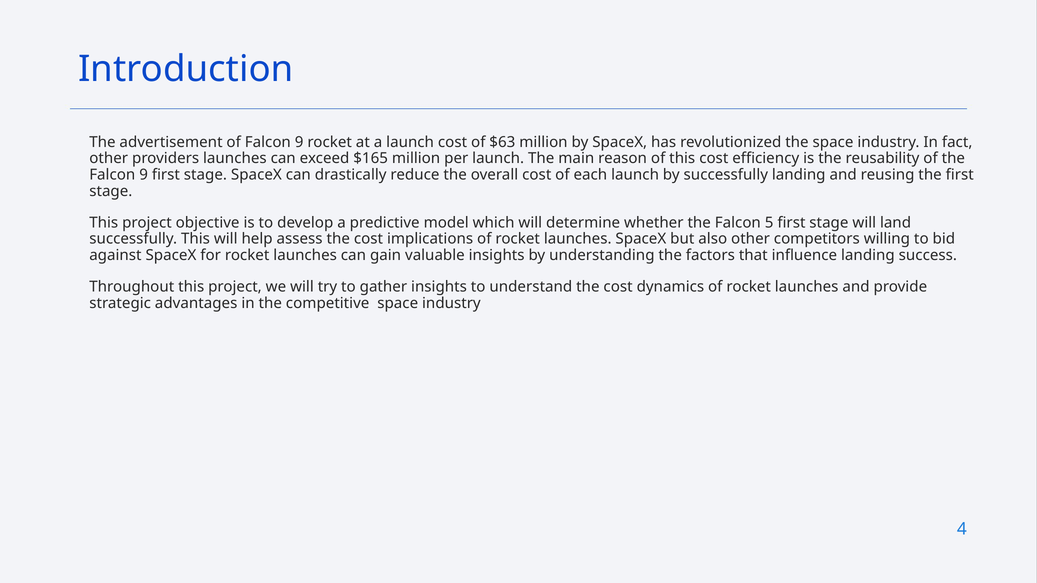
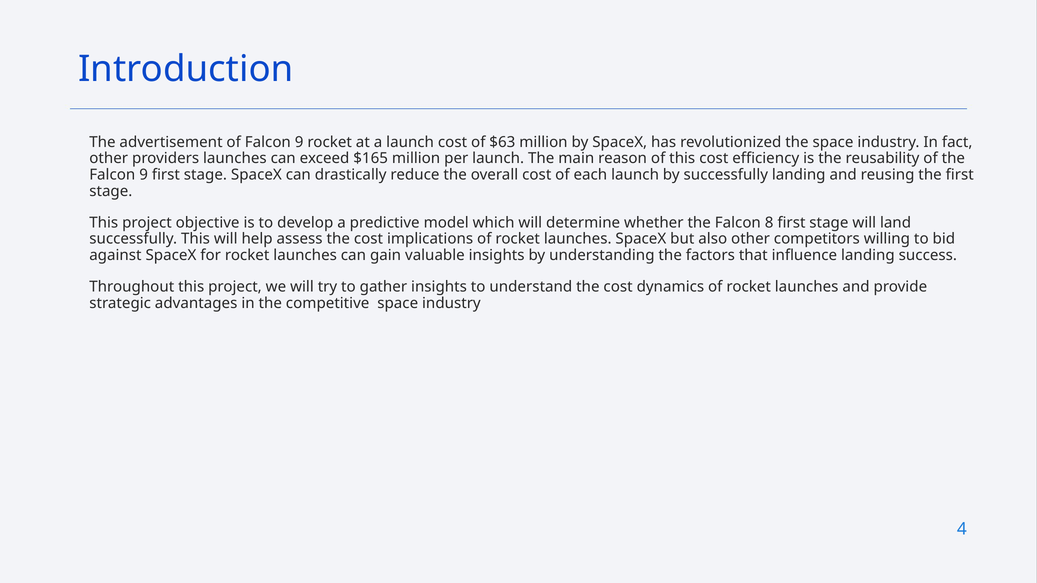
5: 5 -> 8
